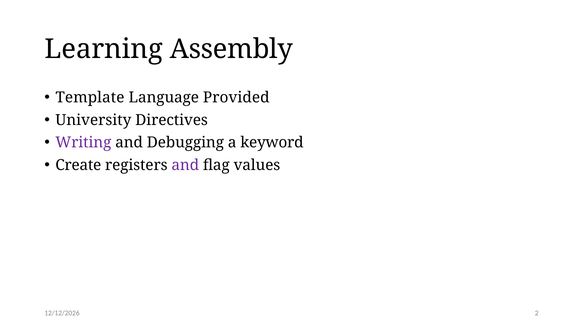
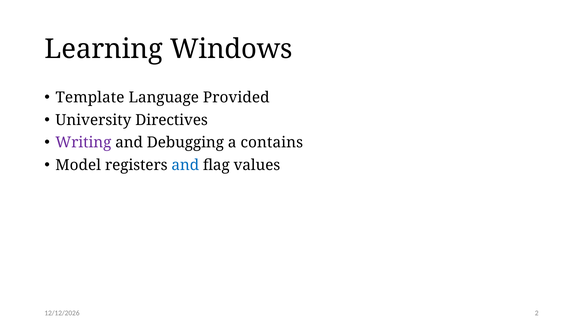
Assembly: Assembly -> Windows
keyword: keyword -> contains
Create: Create -> Model
and at (185, 165) colour: purple -> blue
